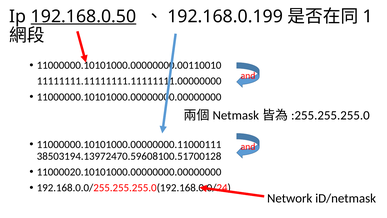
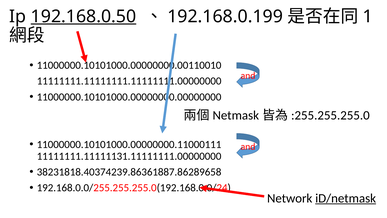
38503194.13972470.59608100.51700128: 38503194.13972470.59608100.51700128 -> 11111111.11111131.11111111.00000000
11000020.10101000.00000000.00000000: 11000020.10101000.00000000.00000000 -> 38231818.40374239.86361887.86289658
iD/netmask underline: none -> present
